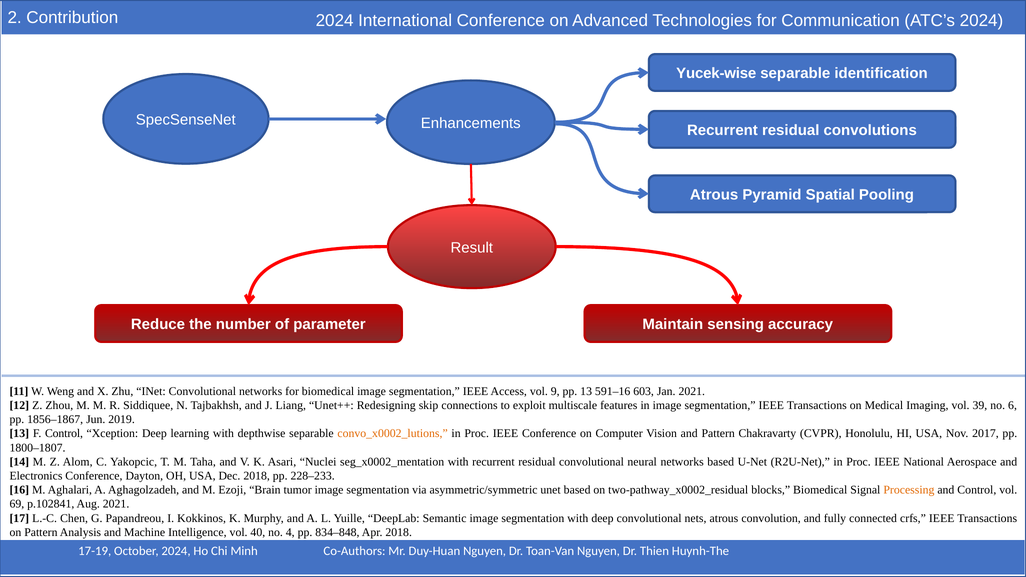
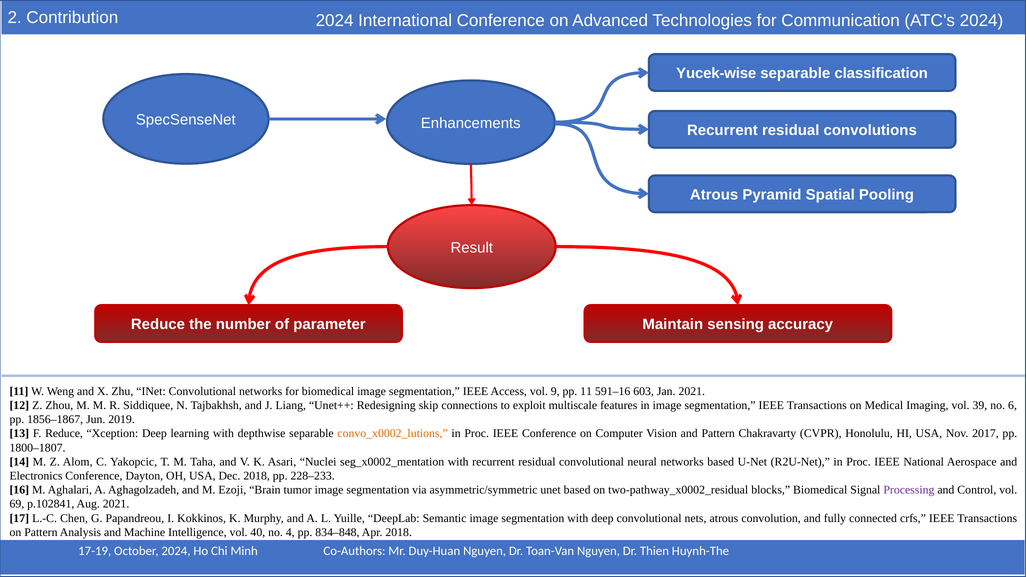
identification: identification -> classification
pp 13: 13 -> 11
F Control: Control -> Reduce
Processing colour: orange -> purple
